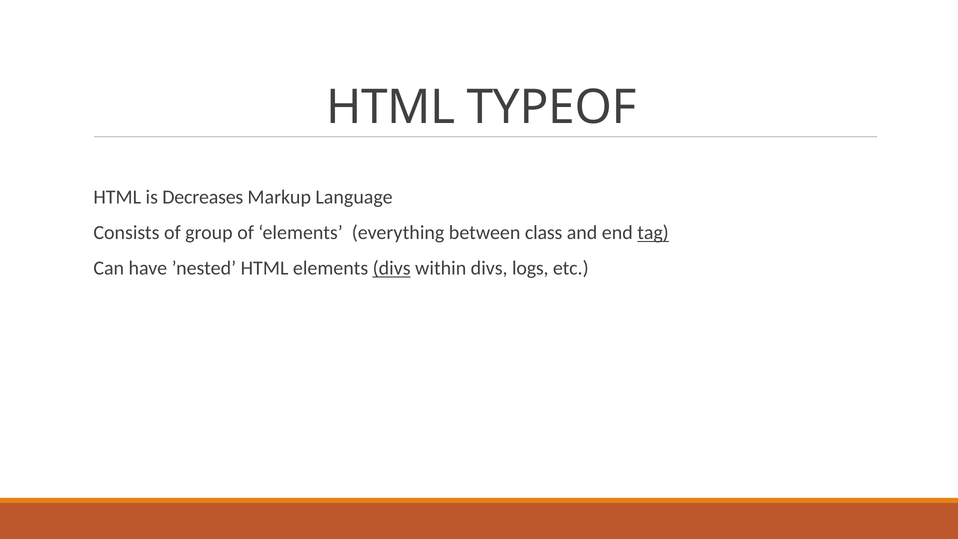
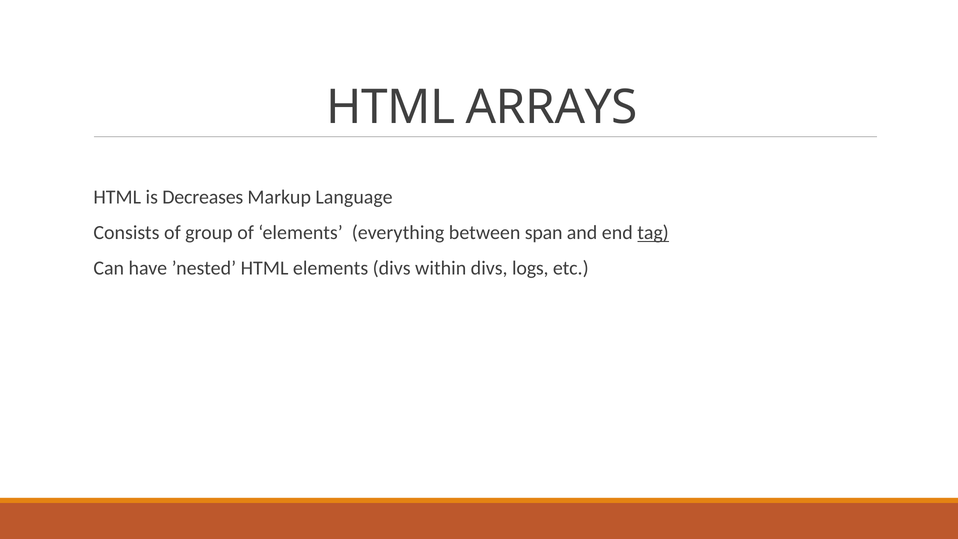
TYPEOF: TYPEOF -> ARRAYS
class: class -> span
divs at (392, 268) underline: present -> none
